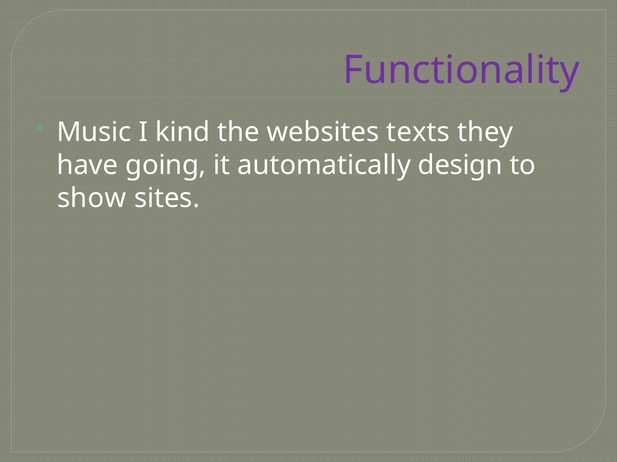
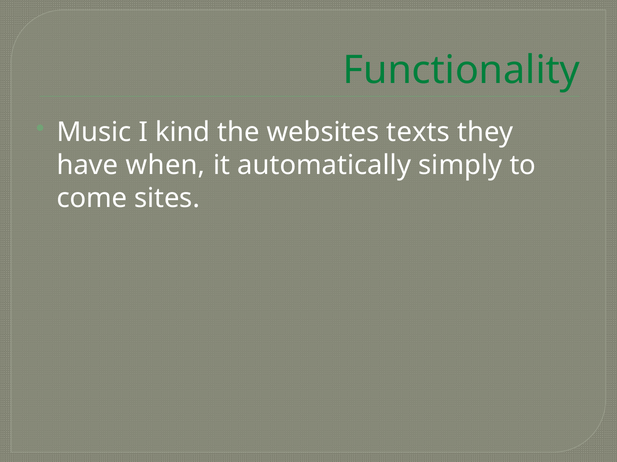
Functionality colour: purple -> green
going: going -> when
design: design -> simply
show: show -> come
